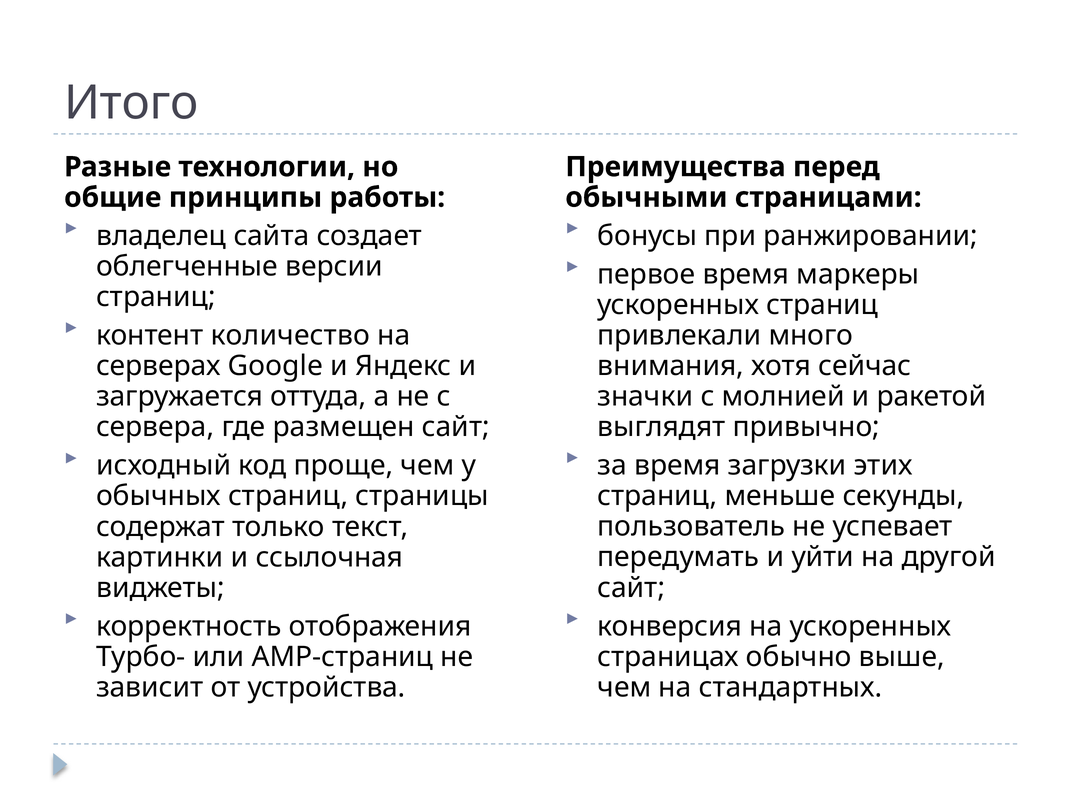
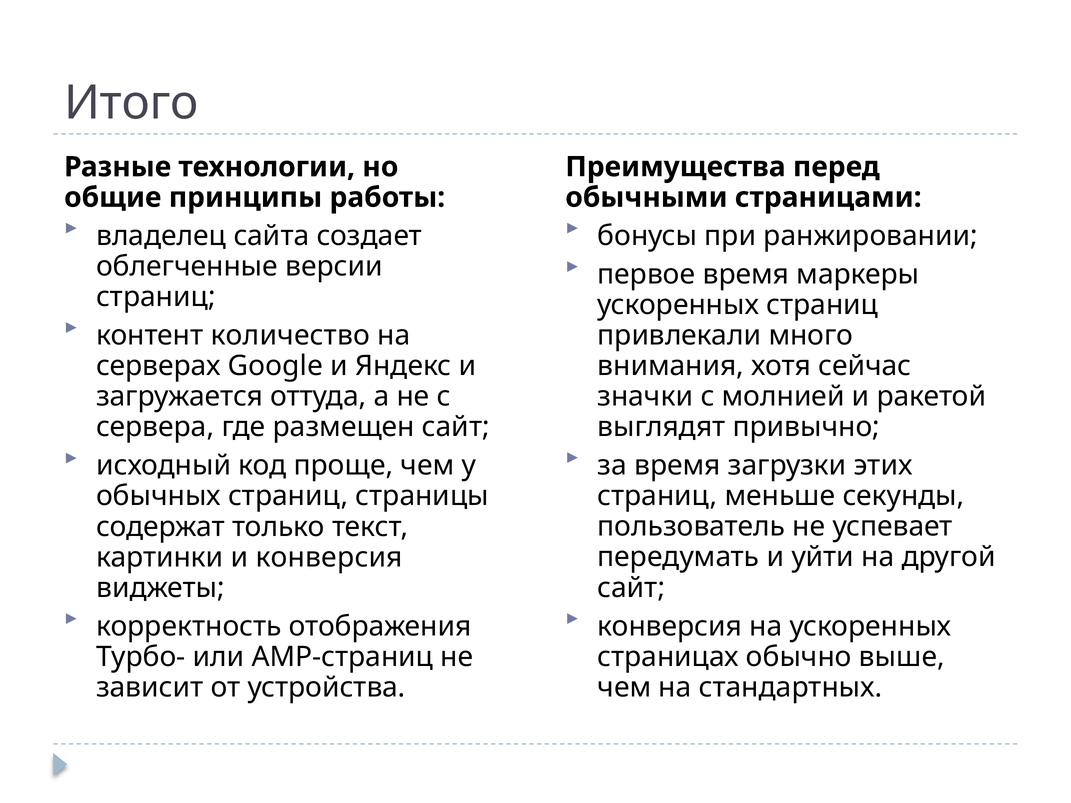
и ссылочная: ссылочная -> конверсия
